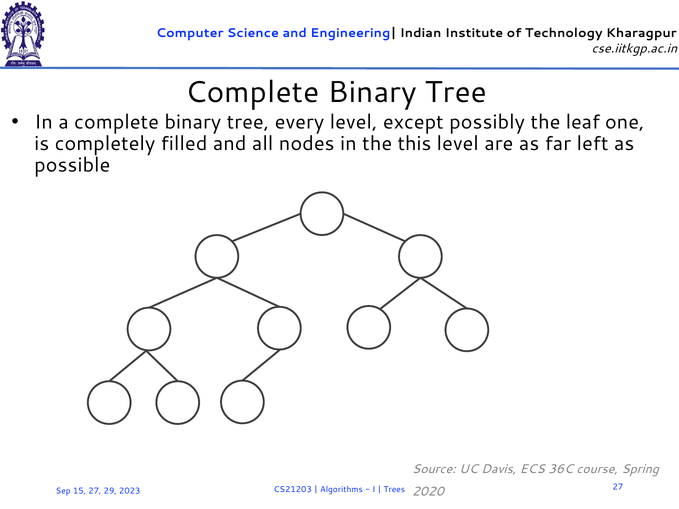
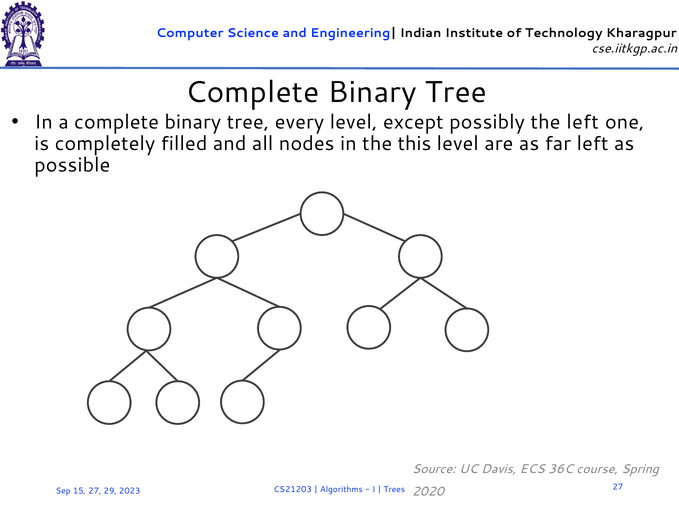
the leaf: leaf -> left
